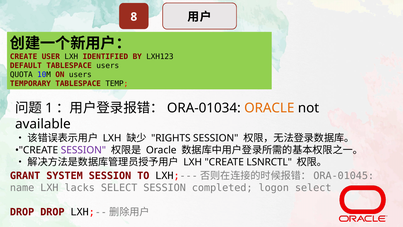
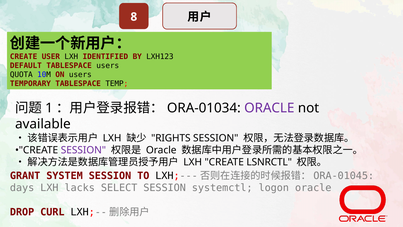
ORACLE at (269, 108) colour: orange -> purple
name: name -> days
completed: completed -> systemctl
logon select: select -> oracle
DROP DROP: DROP -> CURL
